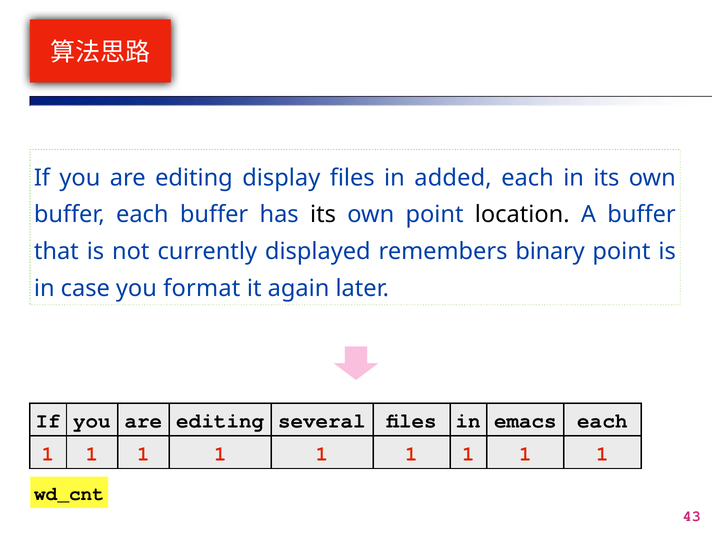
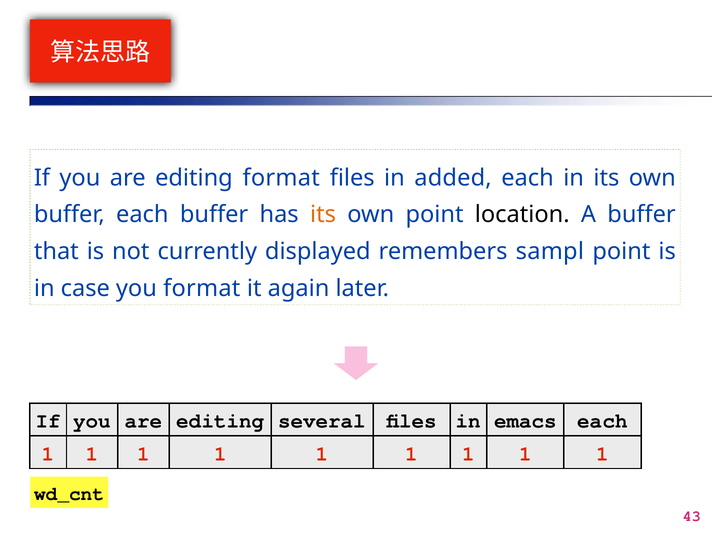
editing display: display -> format
its at (323, 215) colour: black -> orange
binary: binary -> sampl
